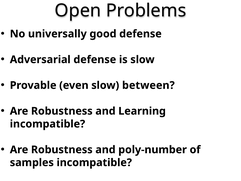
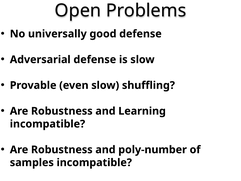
between: between -> shuffling
